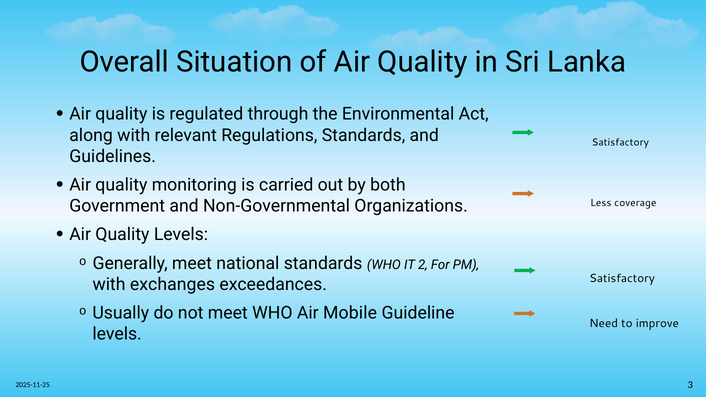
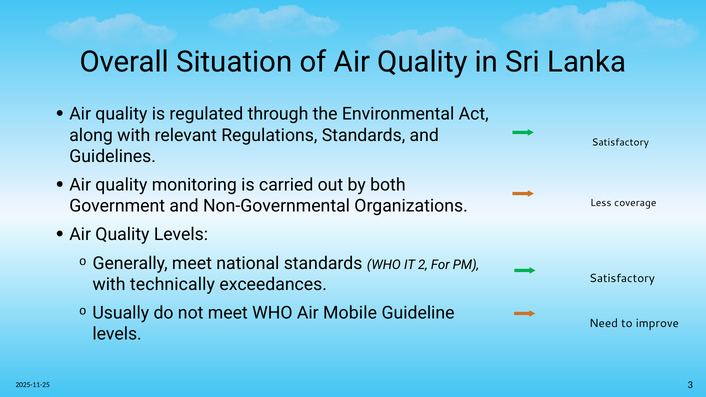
exchanges: exchanges -> technically
